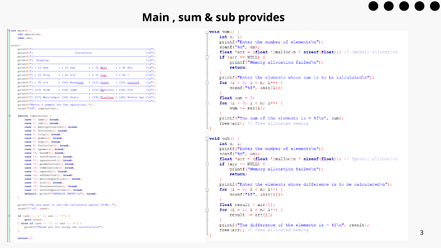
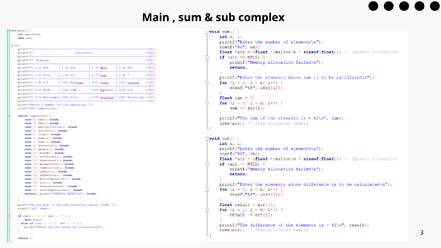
provides: provides -> complex
